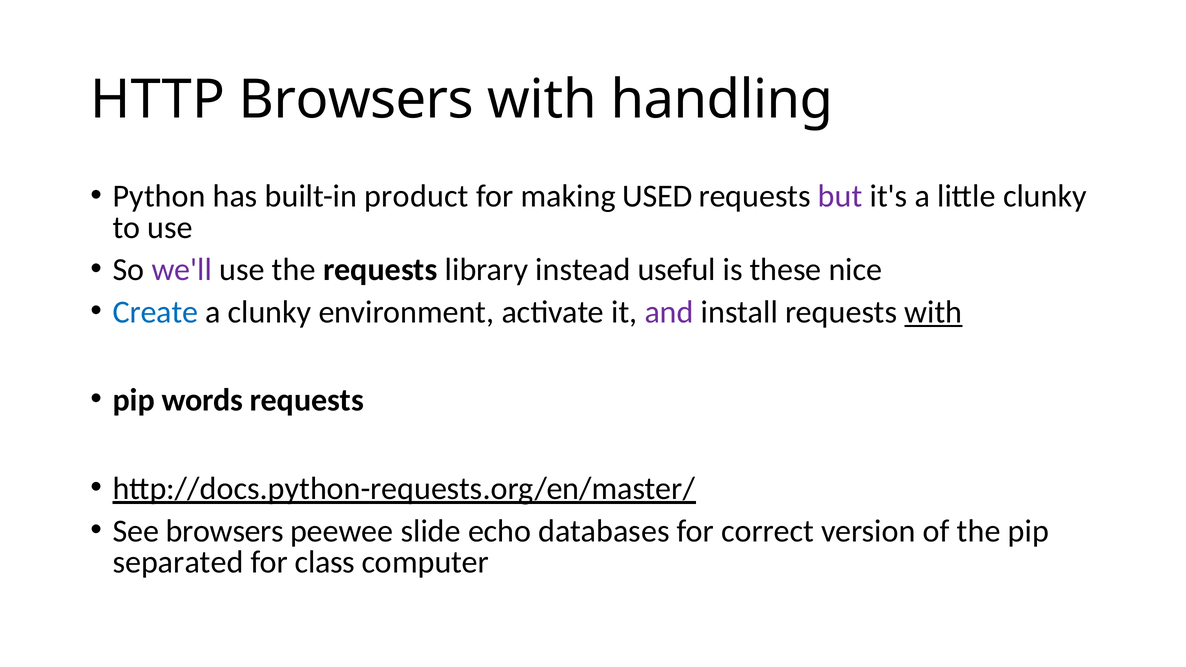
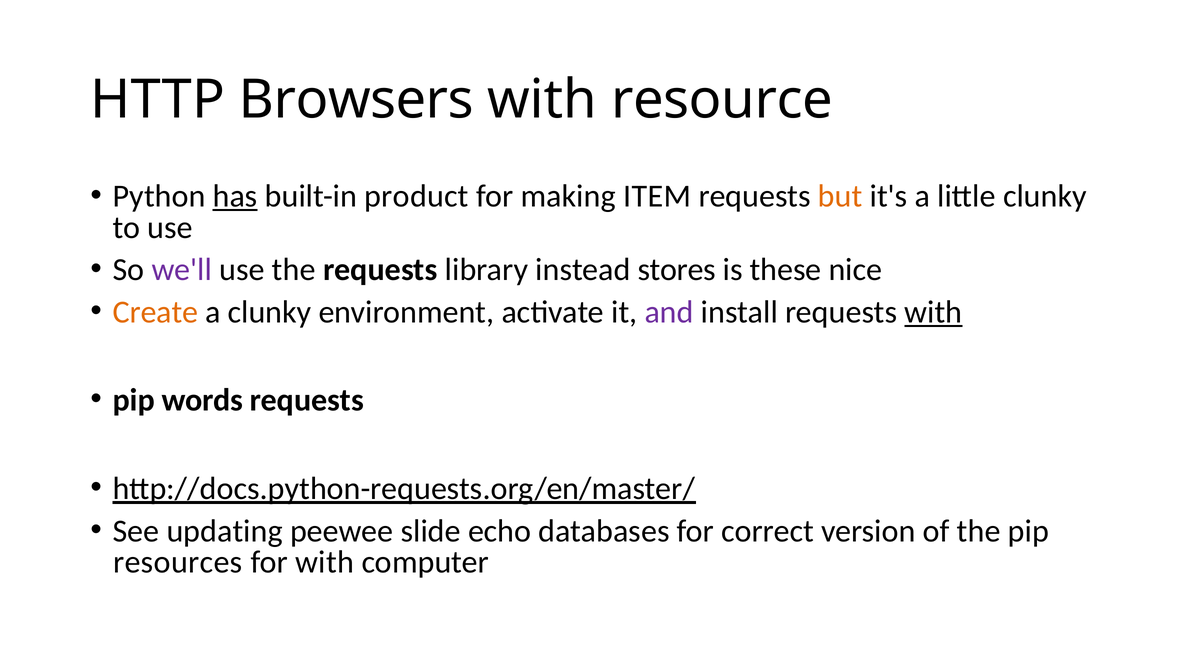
handling: handling -> resource
has underline: none -> present
USED: USED -> ITEM
but colour: purple -> orange
useful: useful -> stores
Create colour: blue -> orange
See browsers: browsers -> updating
separated: separated -> resources
for class: class -> with
